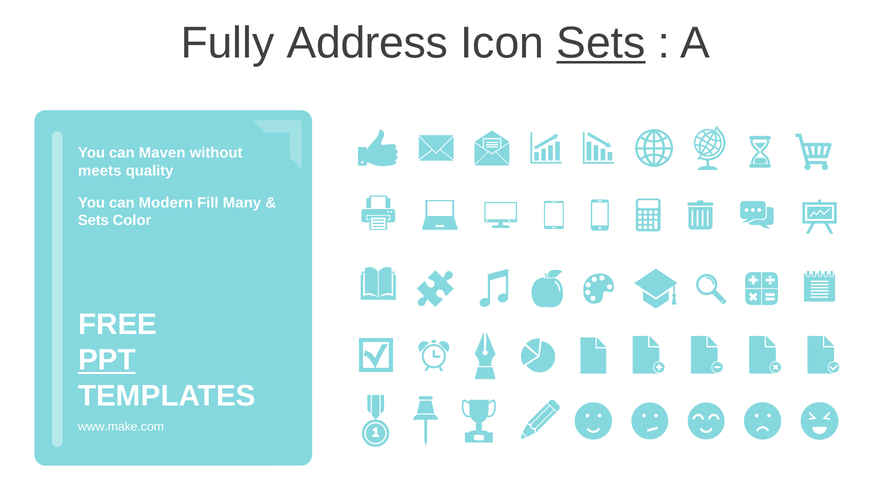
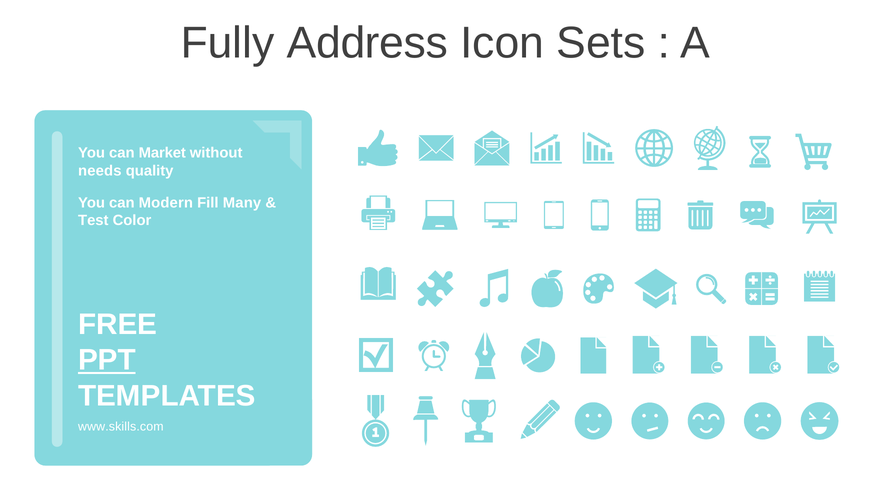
Sets at (601, 43) underline: present -> none
Maven: Maven -> Market
meets: meets -> needs
Sets at (93, 221): Sets -> Test
www.make.com: www.make.com -> www.skills.com
